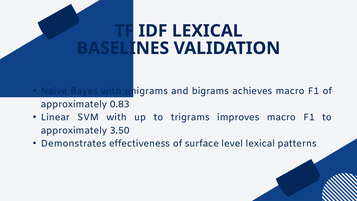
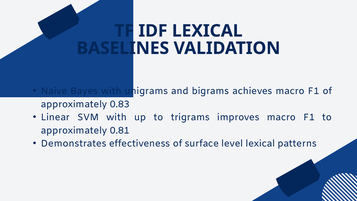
3.50: 3.50 -> 0.81
